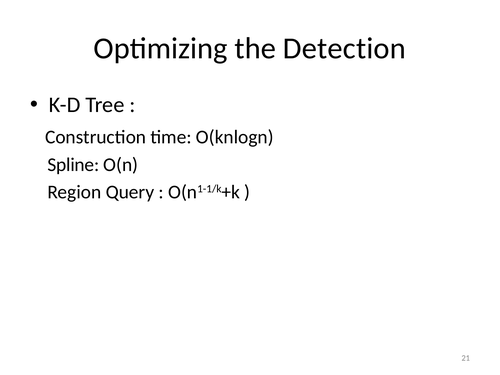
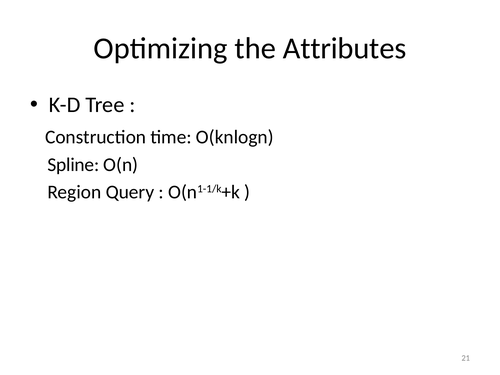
Detection: Detection -> Attributes
